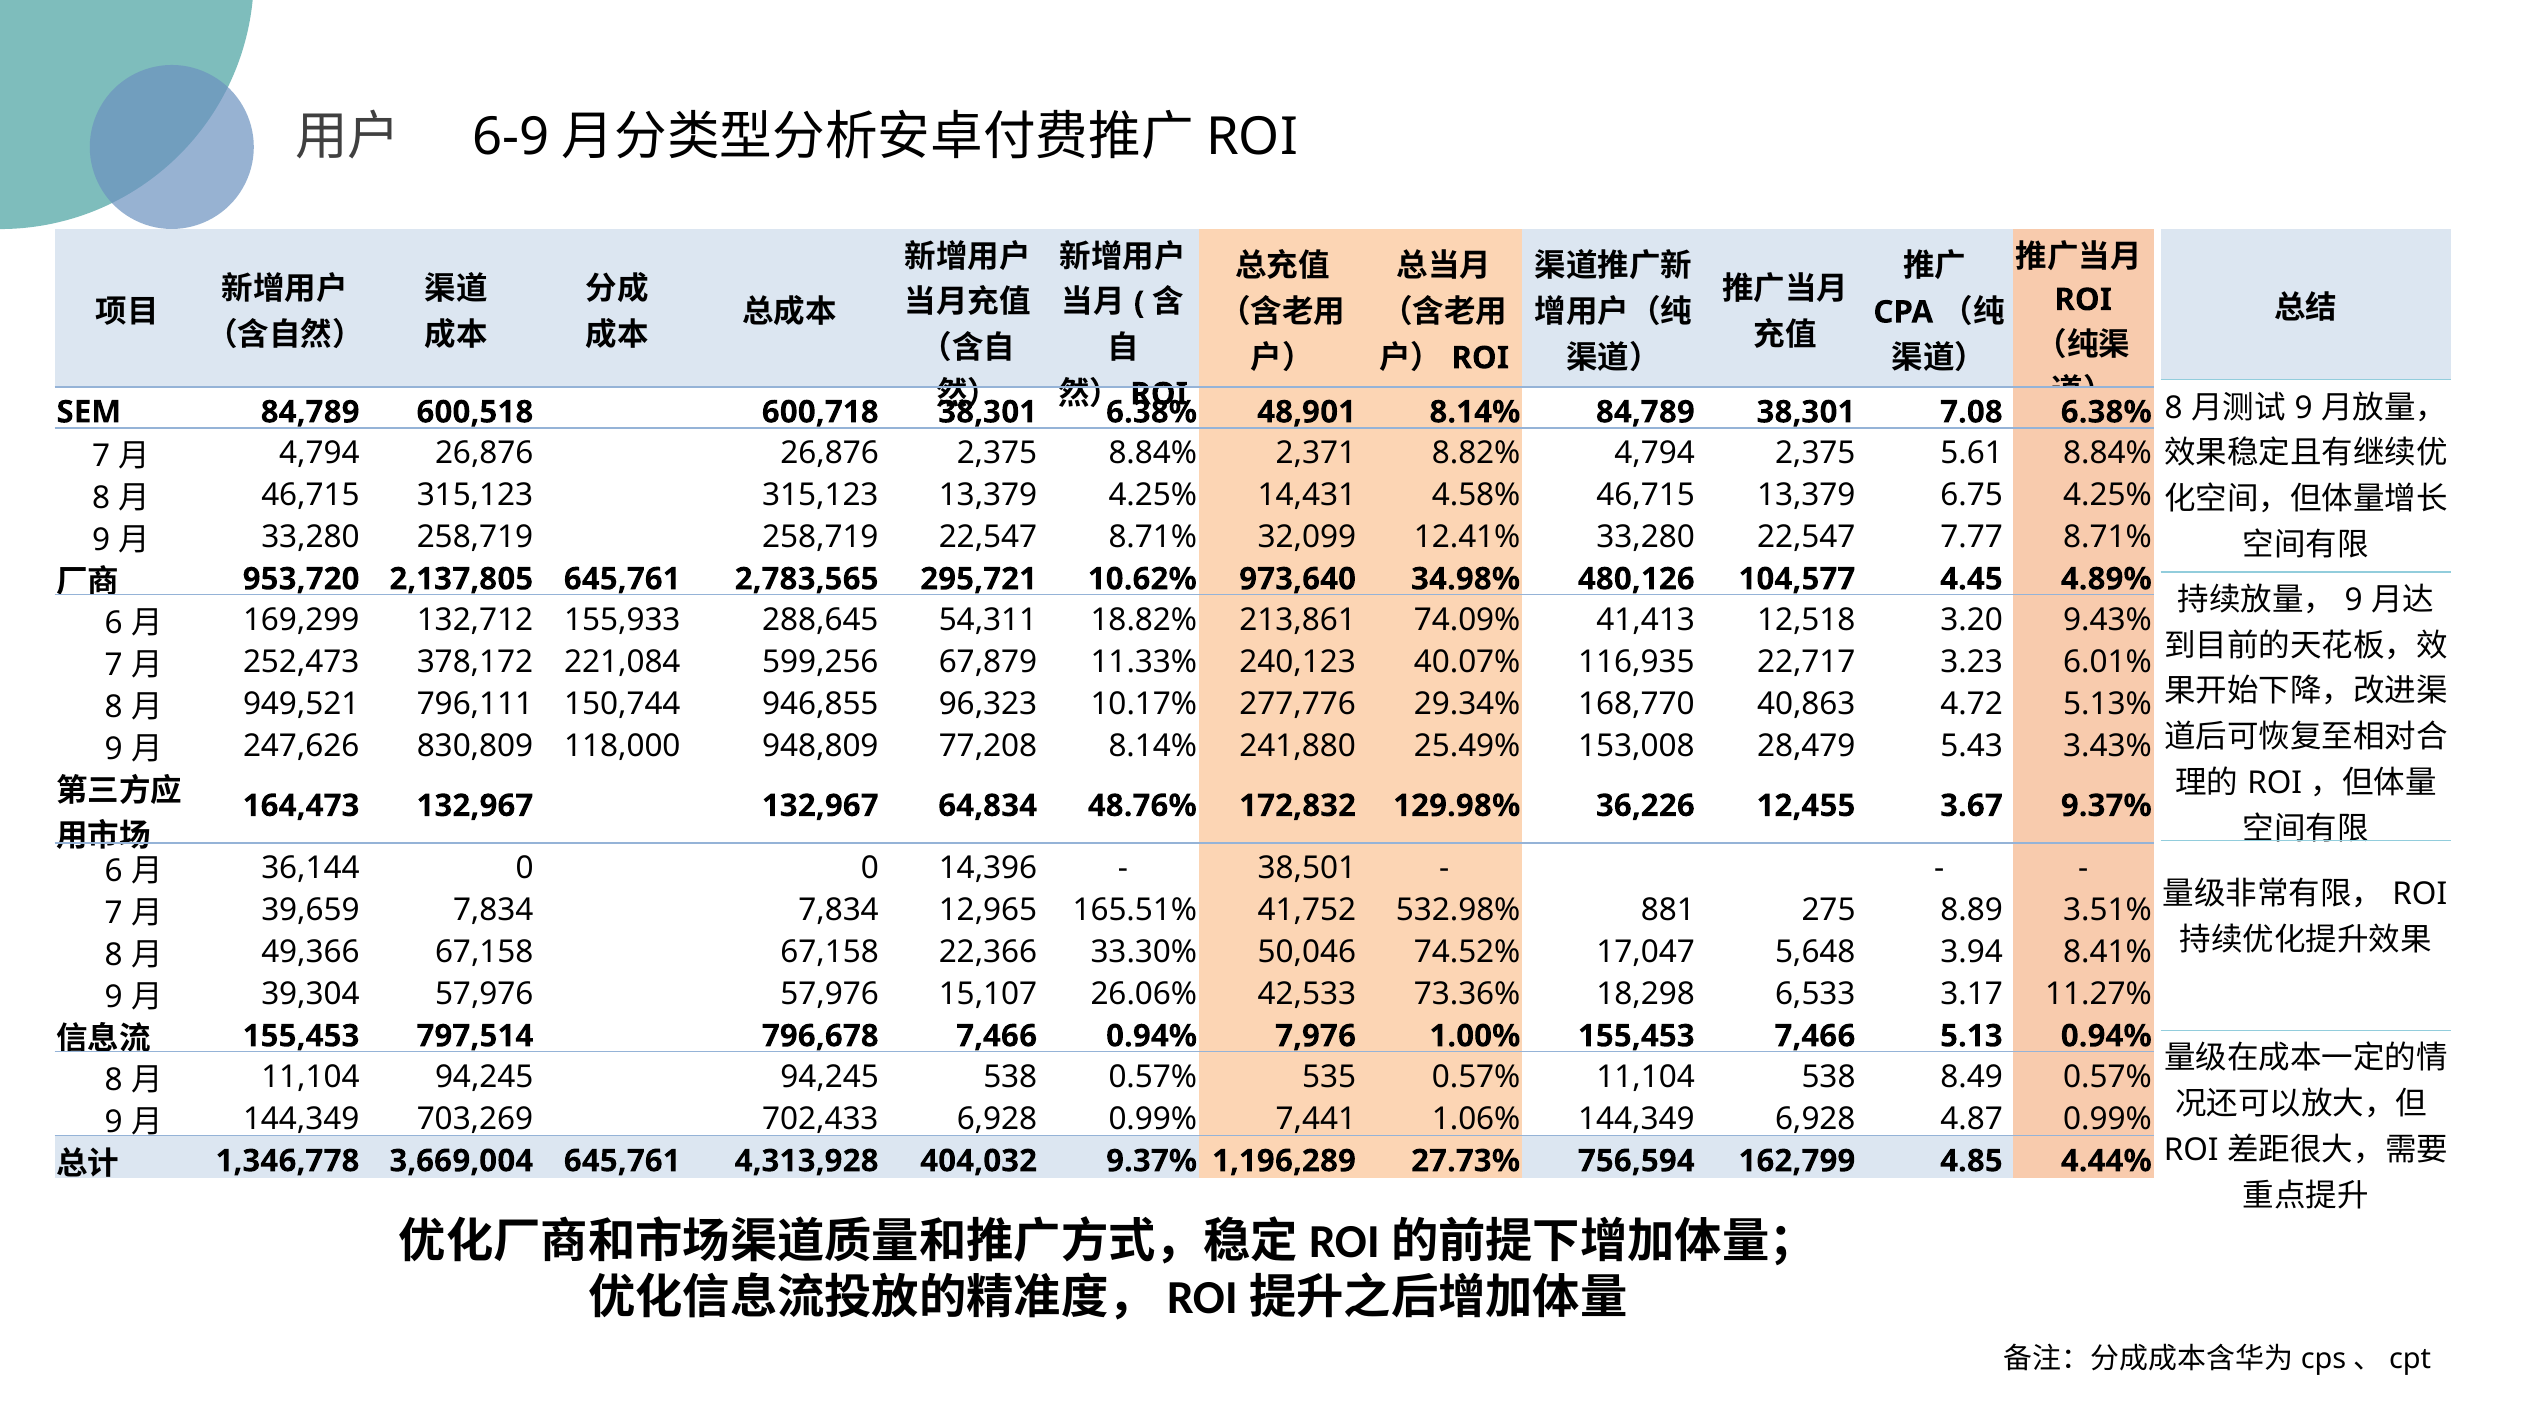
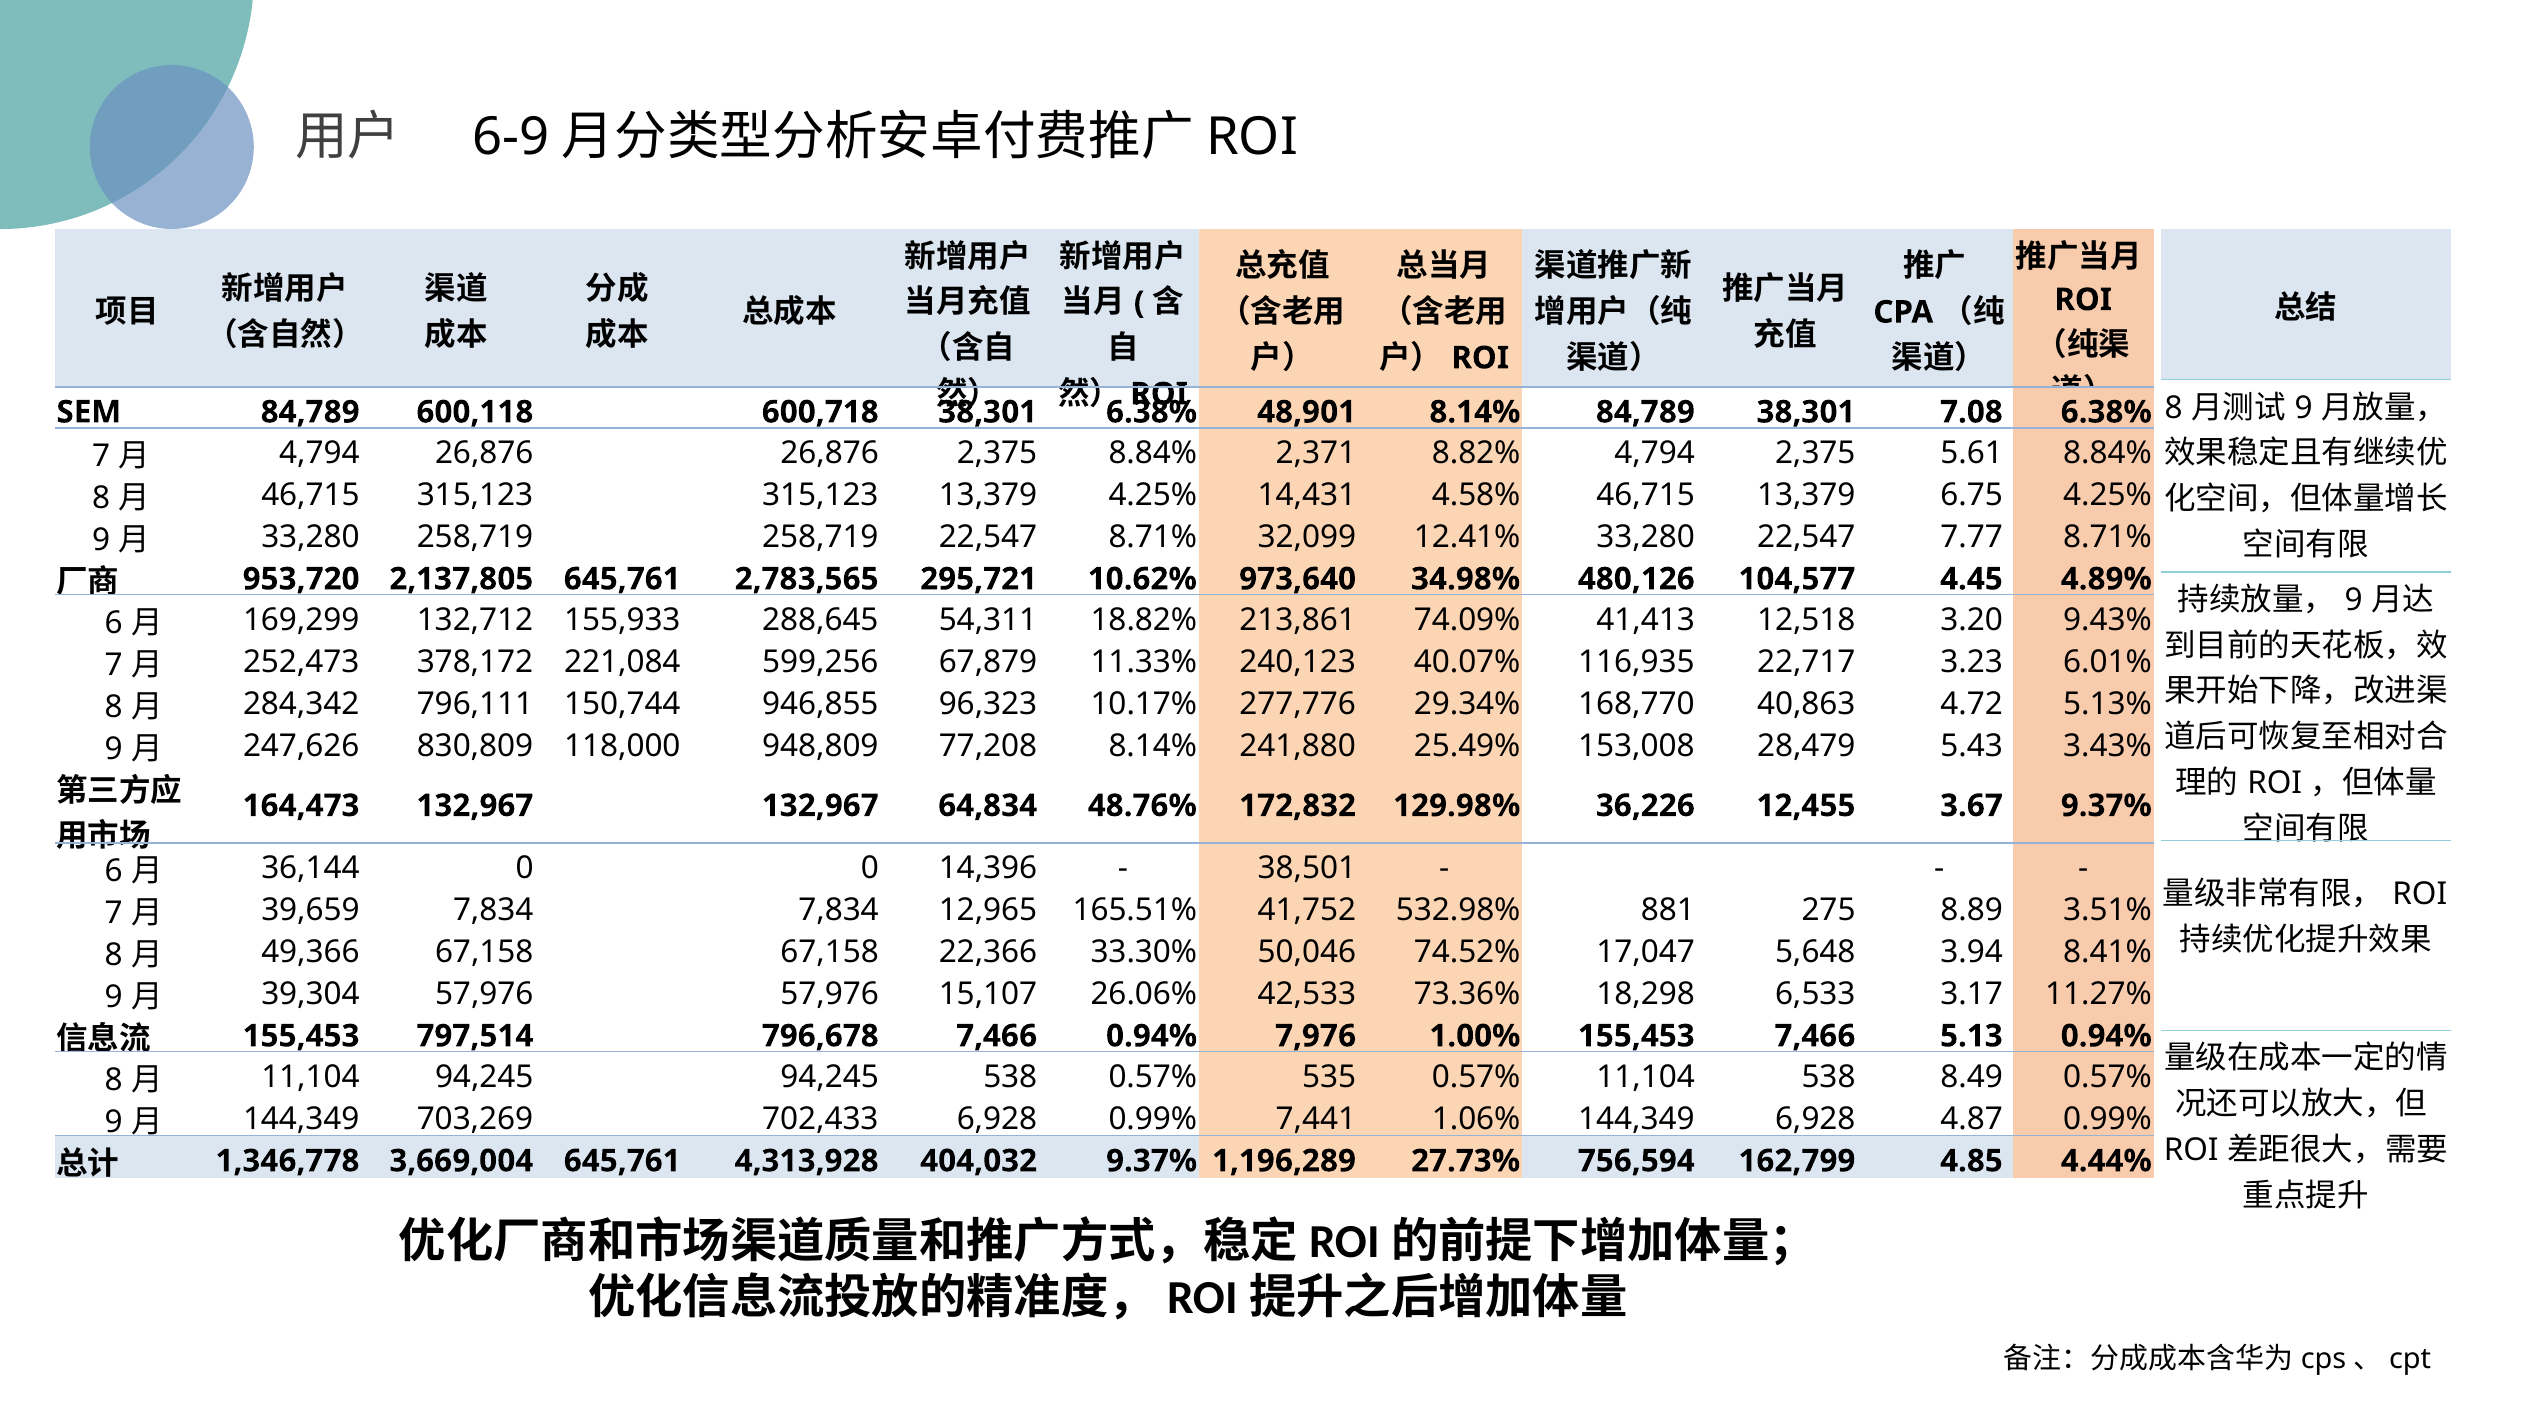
600,518: 600,518 -> 600,118
949,521: 949,521 -> 284,342
